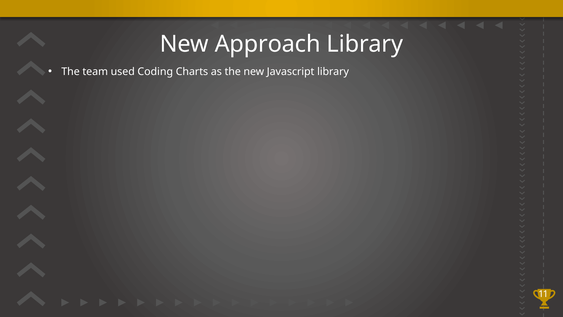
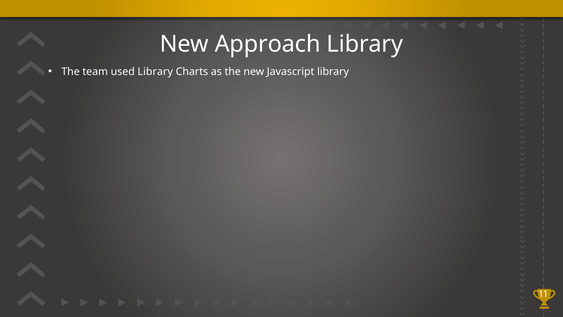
used Coding: Coding -> Library
